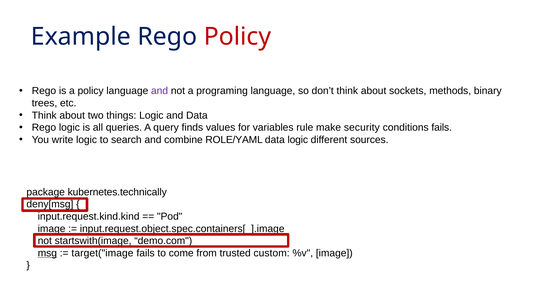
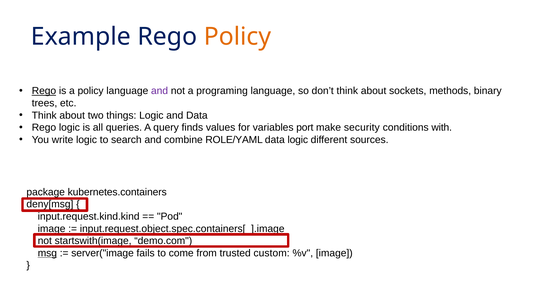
Policy at (237, 37) colour: red -> orange
Rego at (44, 91) underline: none -> present
rule: rule -> port
conditions fails: fails -> with
kubernetes.technically: kubernetes.technically -> kubernetes.containers
target("image: target("image -> server("image
